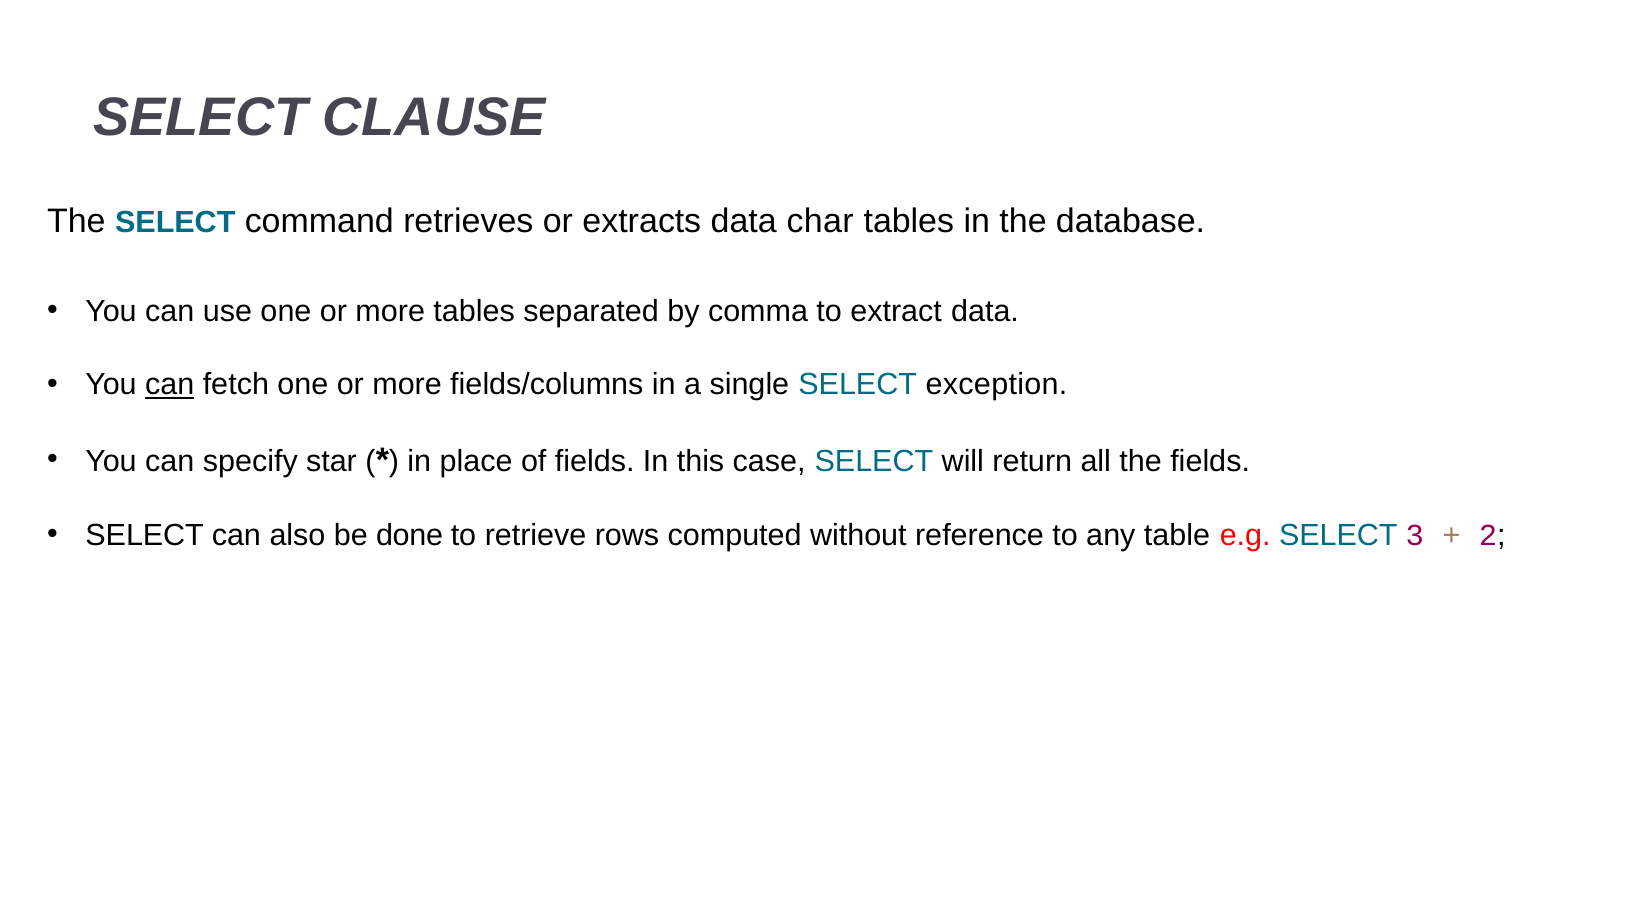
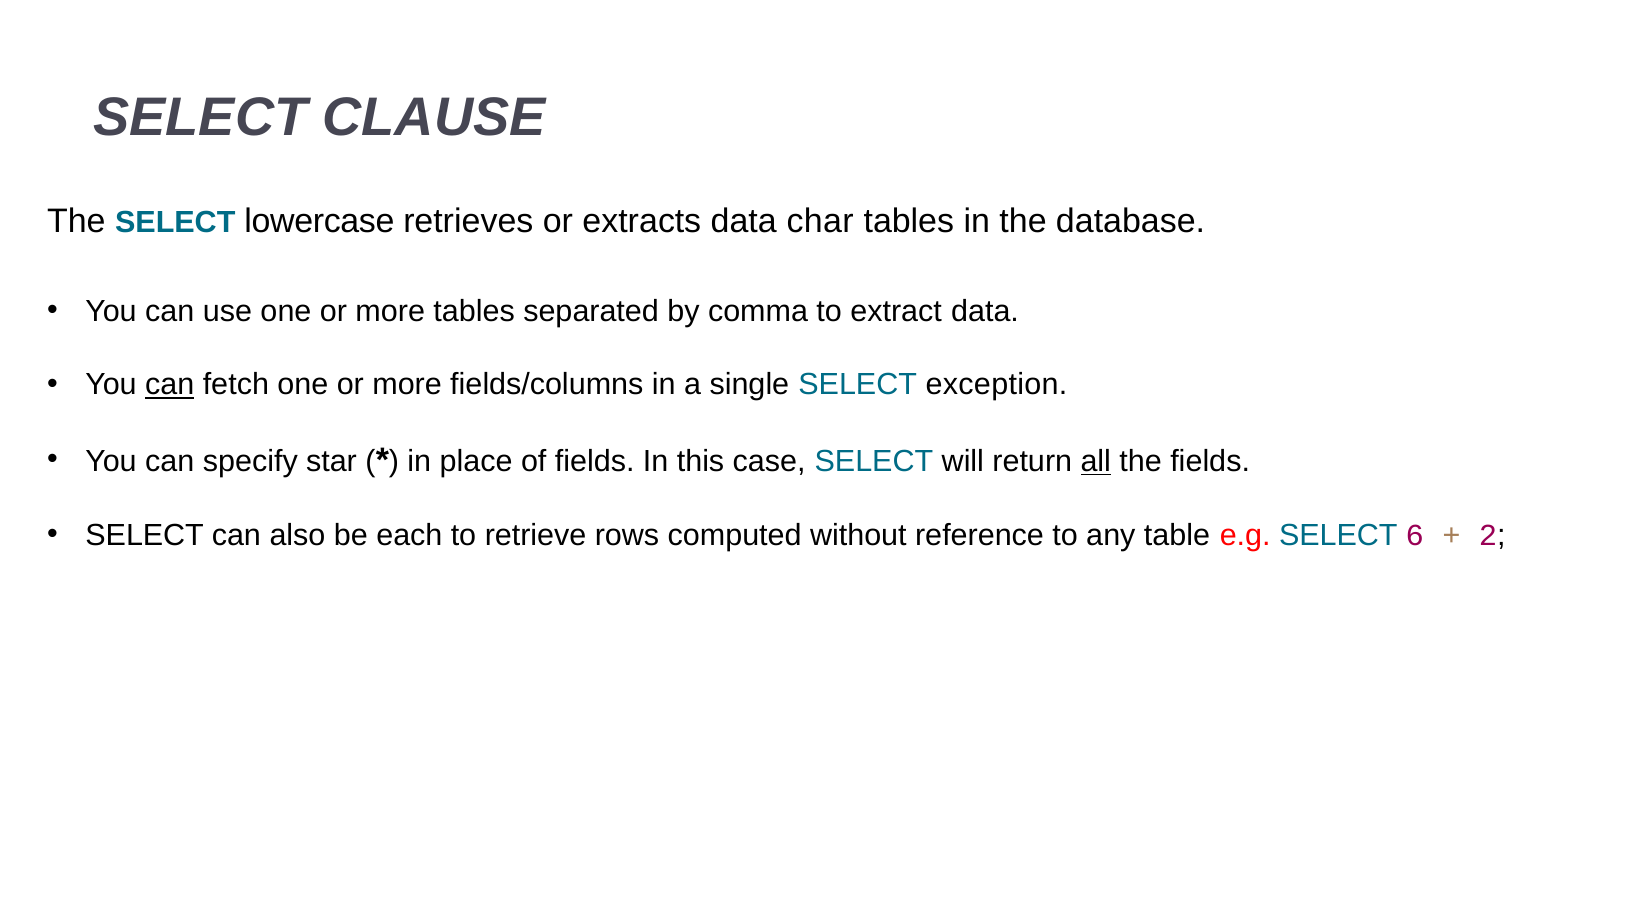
command: command -> lowercase
all underline: none -> present
done: done -> each
3: 3 -> 6
